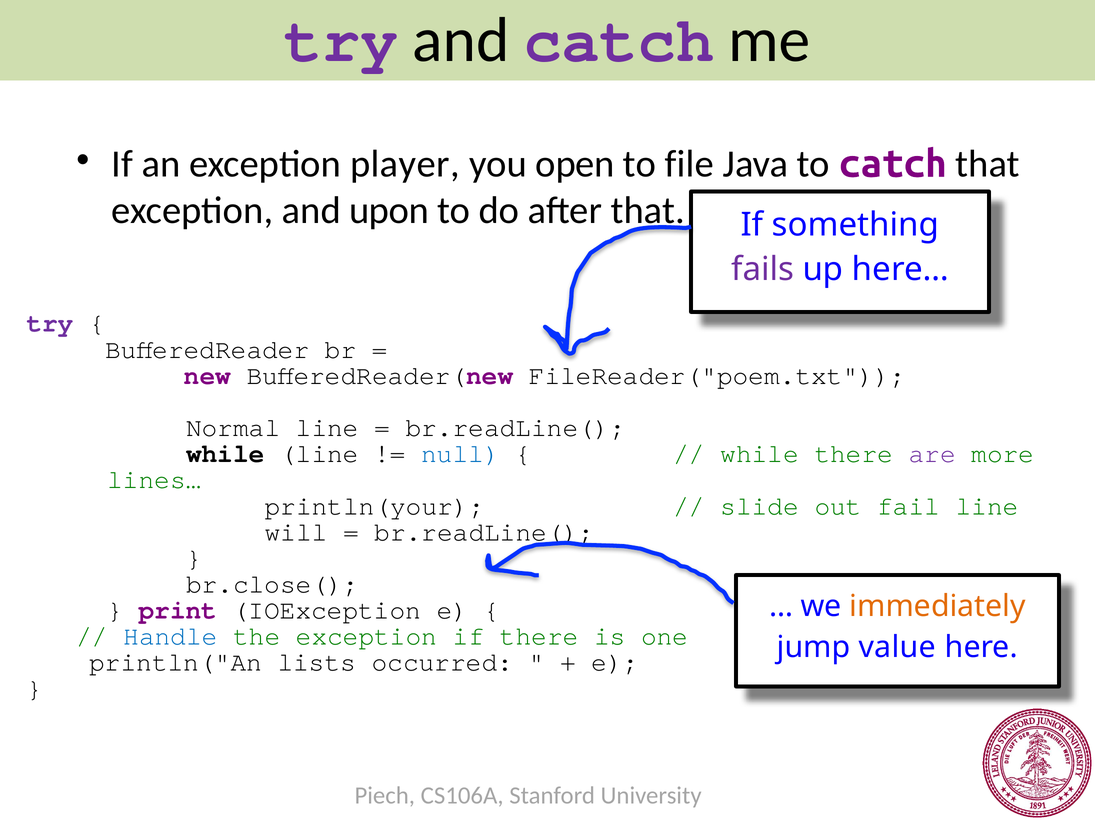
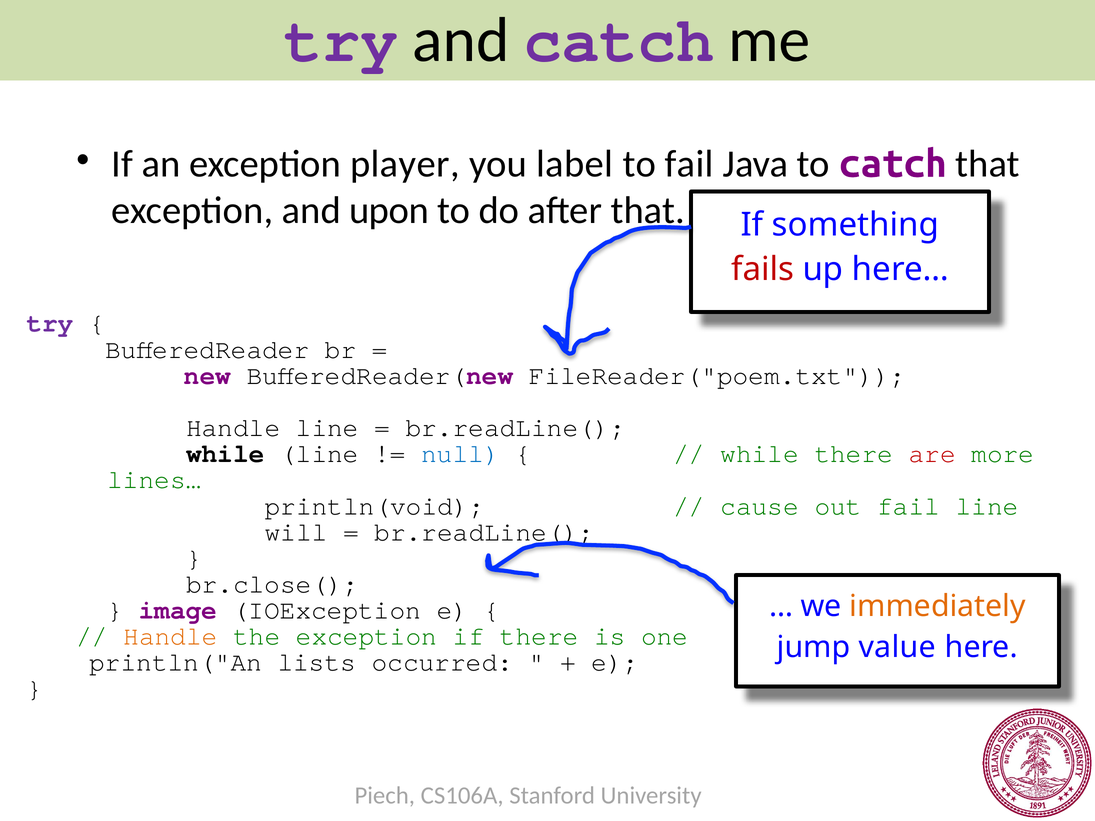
open: open -> label
to file: file -> fail
fails colour: purple -> red
Normal at (233, 428): Normal -> Handle
are colour: purple -> red
println(your: println(your -> println(void
slide: slide -> cause
print: print -> image
Handle at (170, 636) colour: blue -> orange
